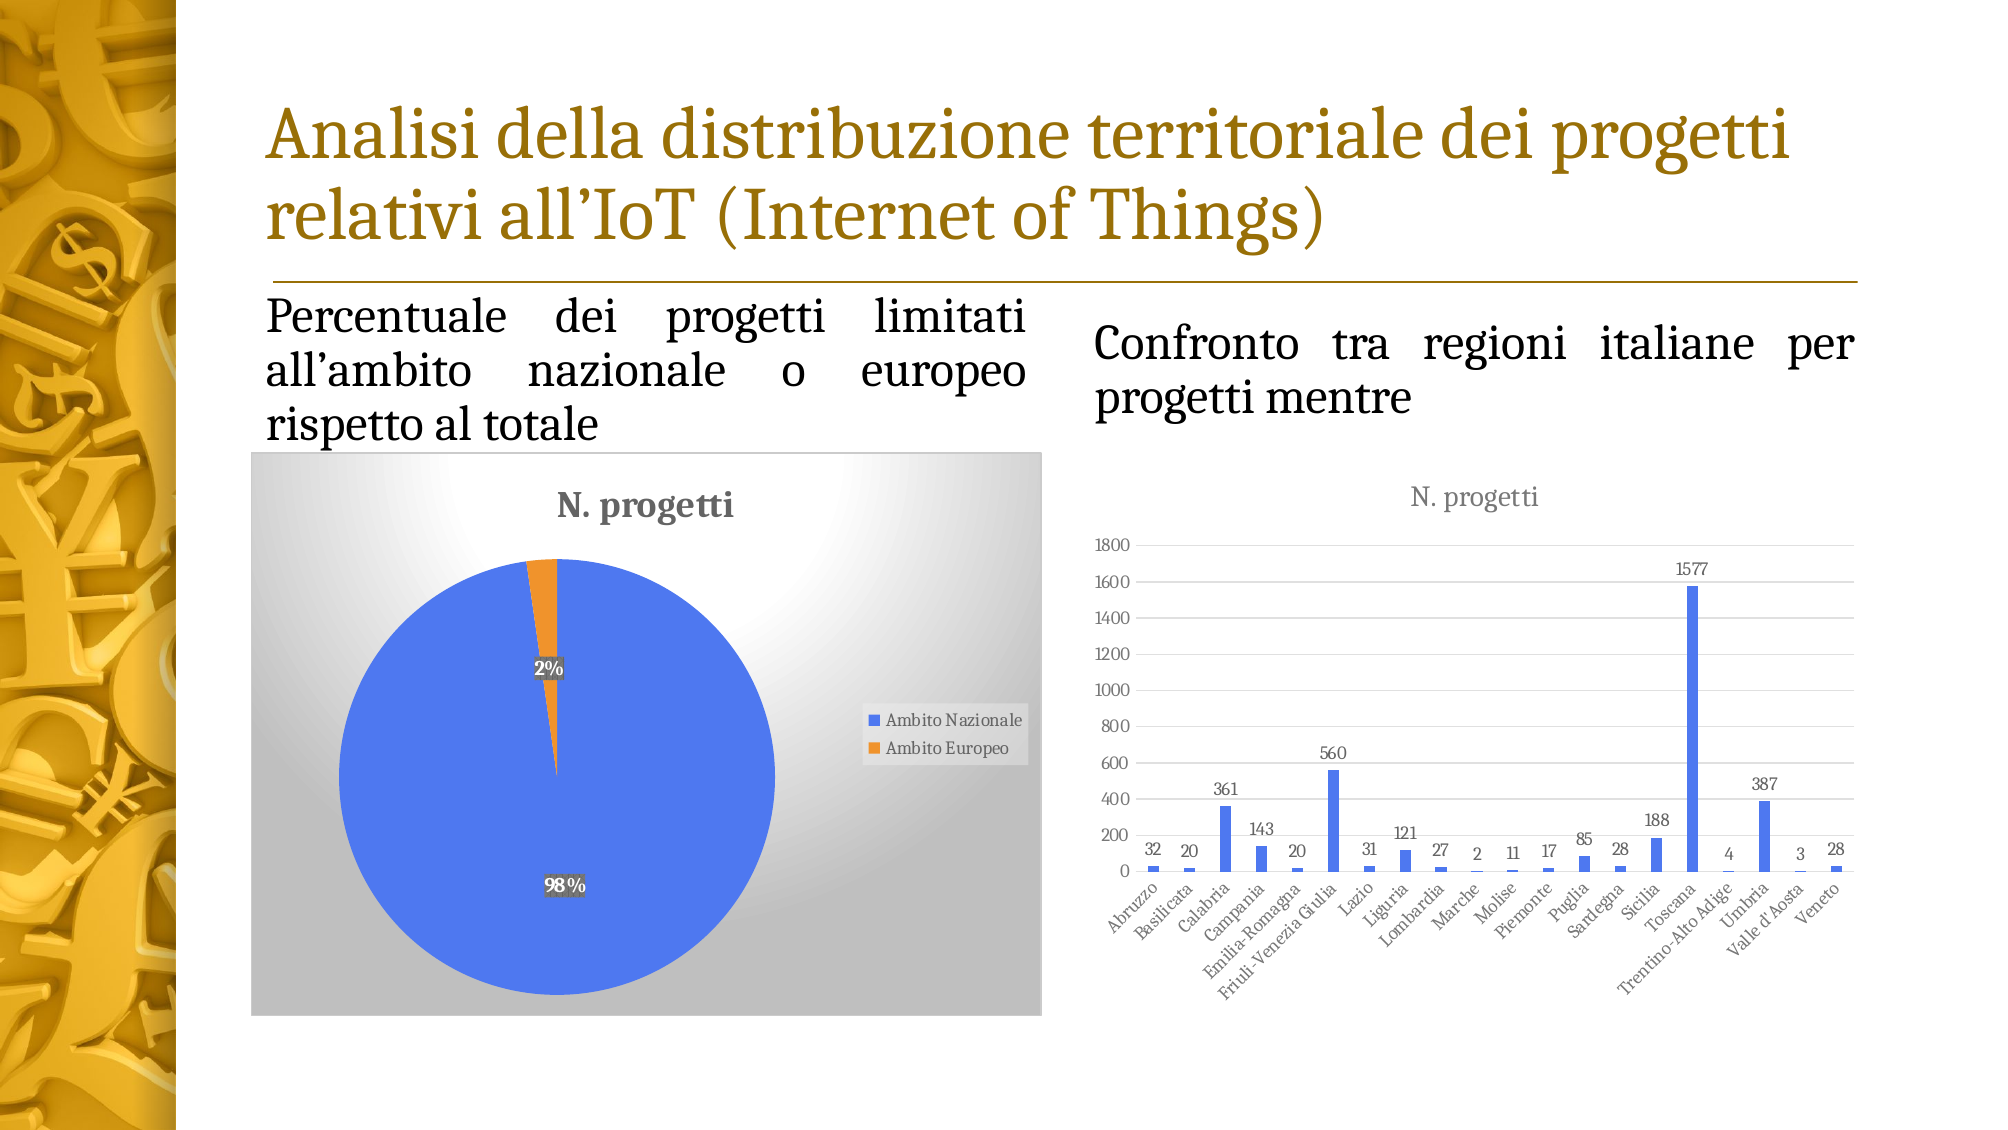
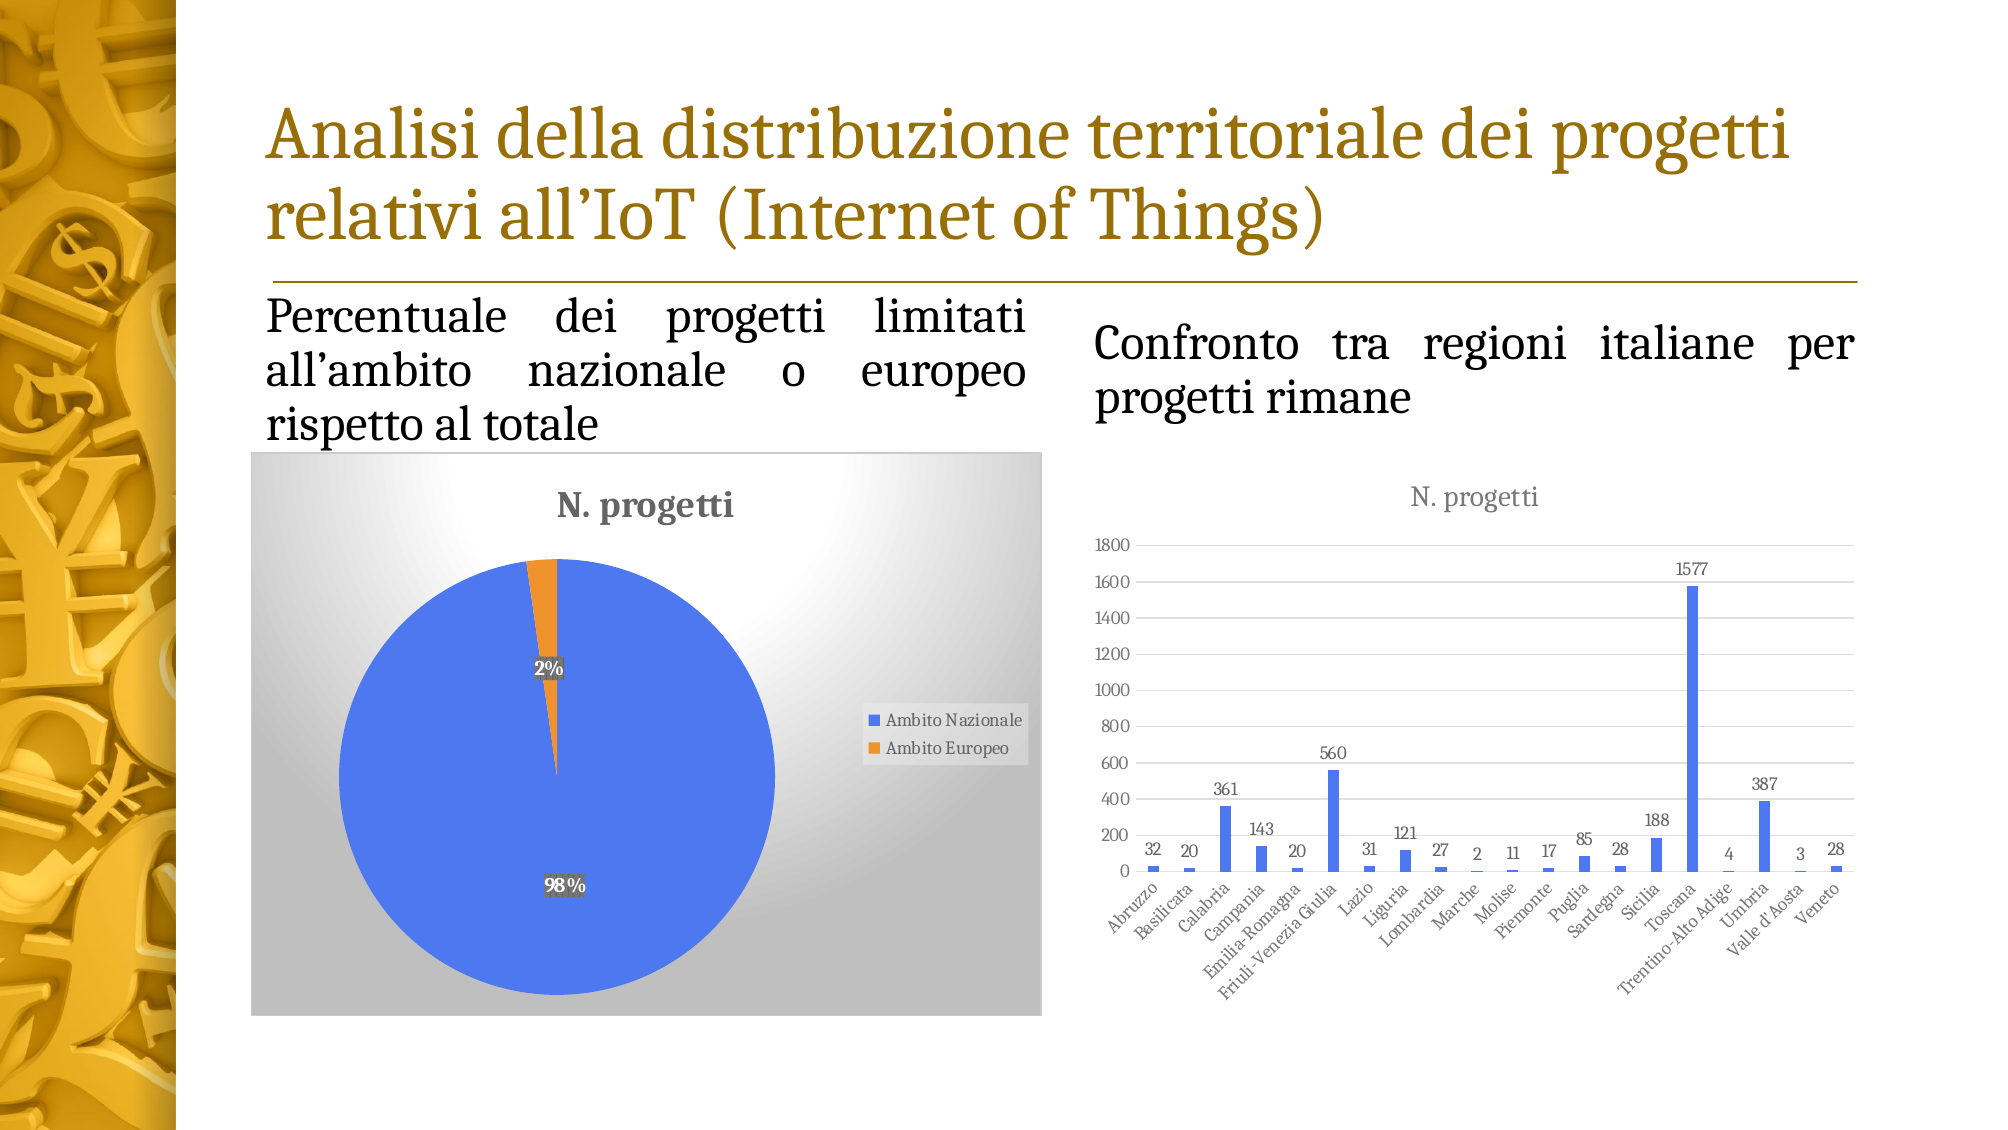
mentre: mentre -> rimane
